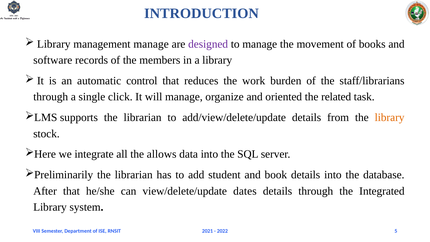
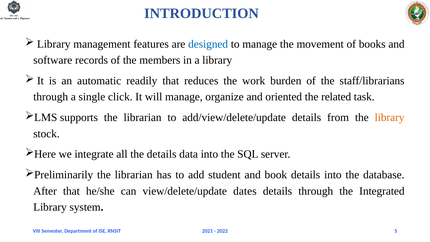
management manage: manage -> features
designed colour: purple -> blue
control: control -> readily
the allows: allows -> details
